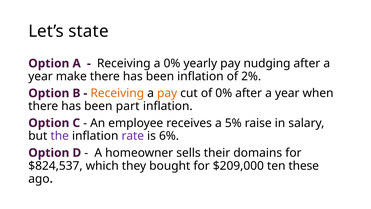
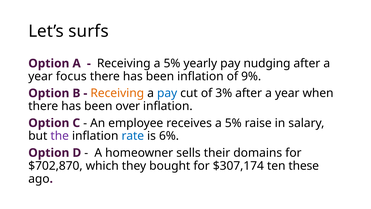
state: state -> surfs
Receiving a 0%: 0% -> 5%
make: make -> focus
2%: 2% -> 9%
pay at (167, 93) colour: orange -> blue
of 0%: 0% -> 3%
part: part -> over
rate colour: purple -> blue
$824,537: $824,537 -> $702,870
$209,000: $209,000 -> $307,174
